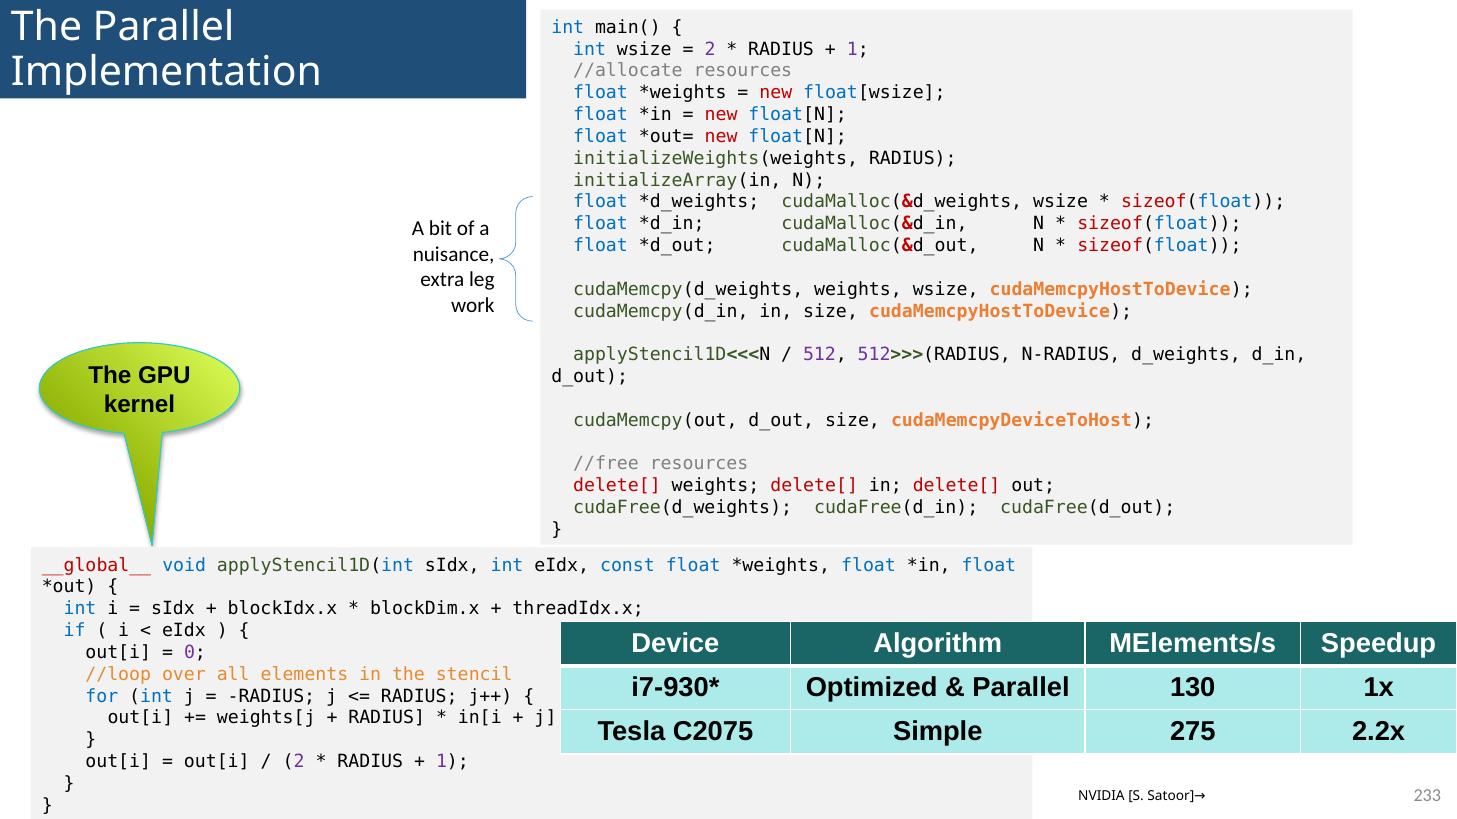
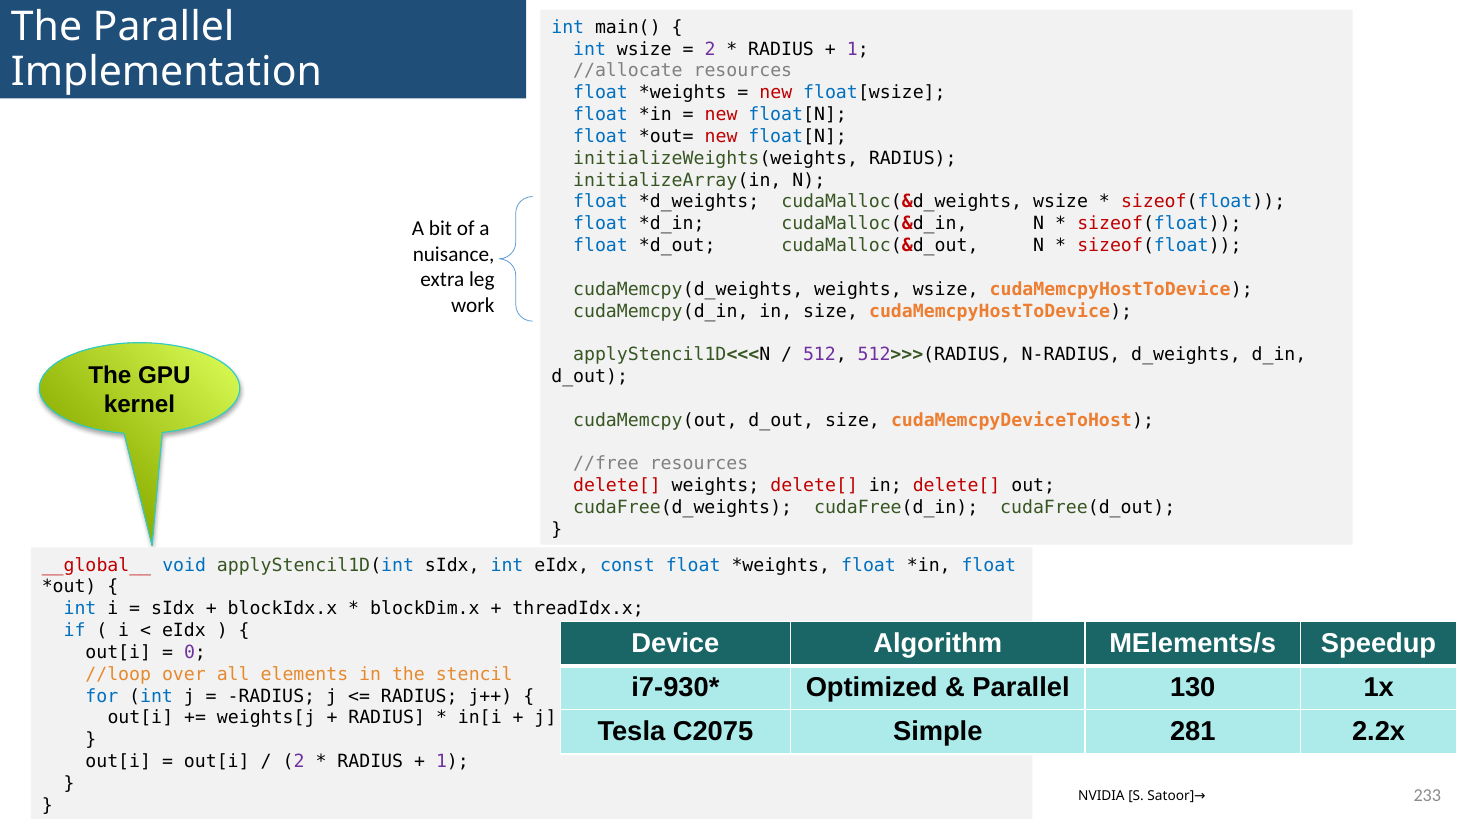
275: 275 -> 281
